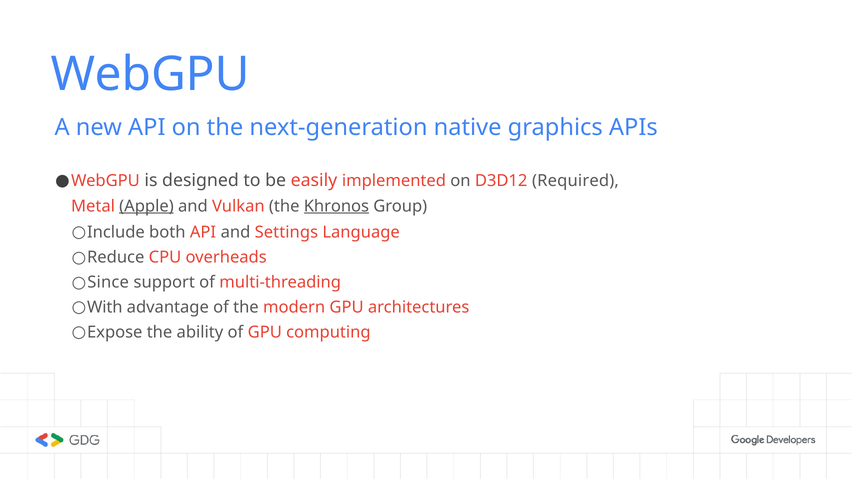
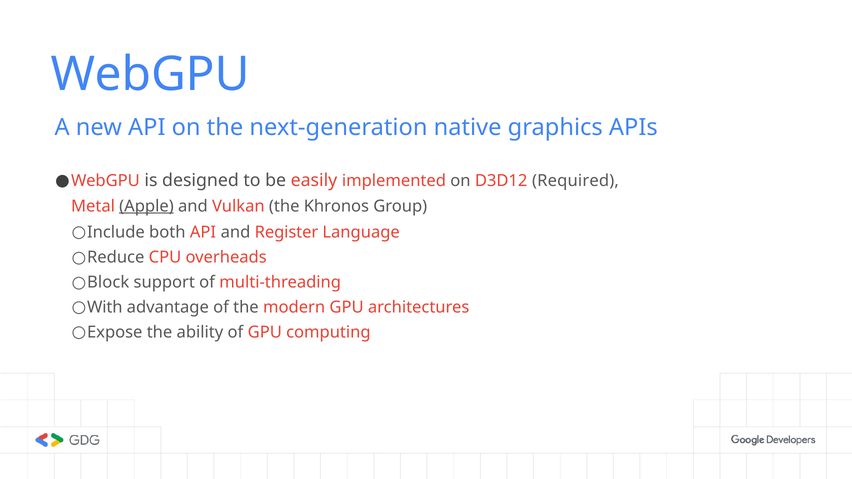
Khronos underline: present -> none
Settings: Settings -> Register
Since: Since -> Block
